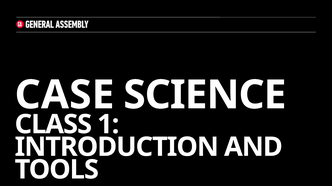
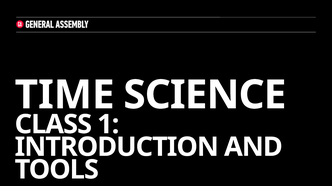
CASE: CASE -> TIME
